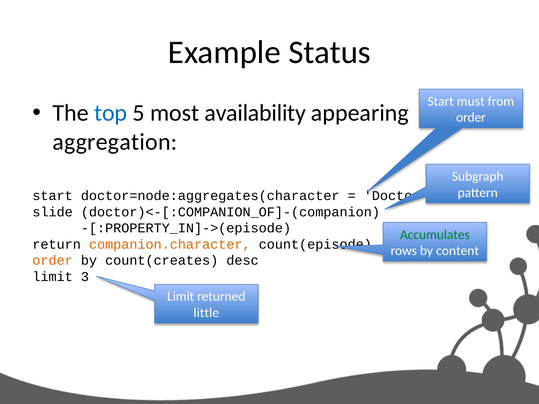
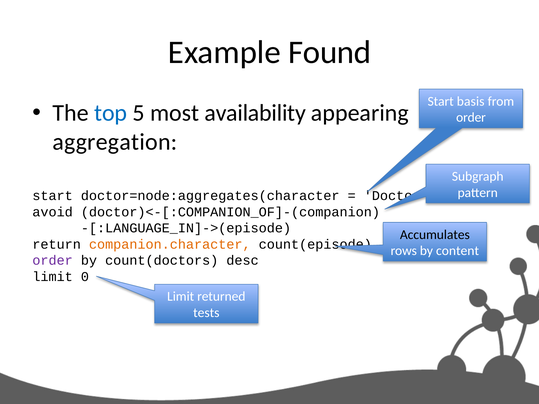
Status: Status -> Found
must: must -> basis
slide: slide -> avoid
-[:PROPERTY_IN]->(episode: -[:PROPERTY_IN]->(episode -> -[:LANGUAGE_IN]->(episode
Accumulates colour: green -> black
order at (53, 261) colour: orange -> purple
count(creates: count(creates -> count(doctors
3: 3 -> 0
little: little -> tests
